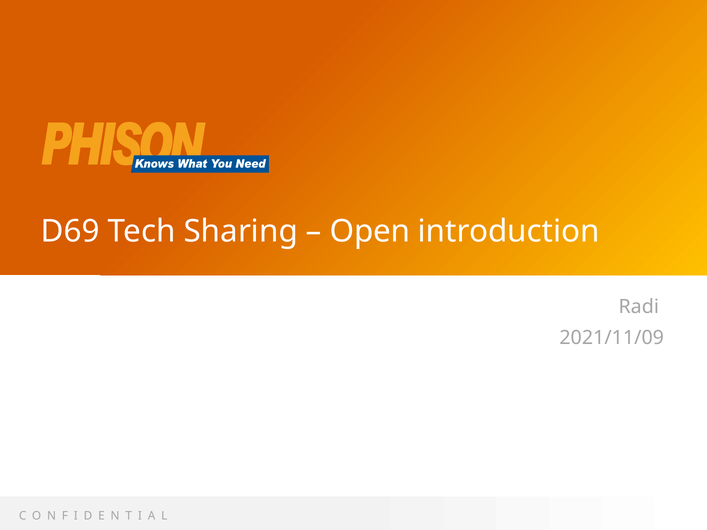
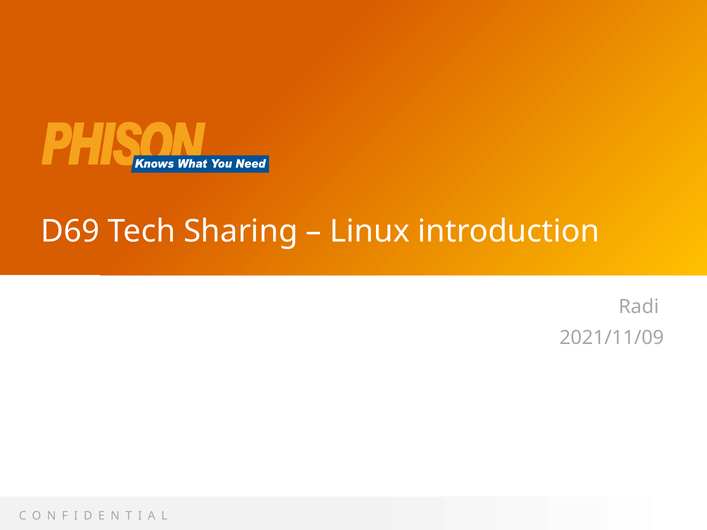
Open: Open -> Linux
